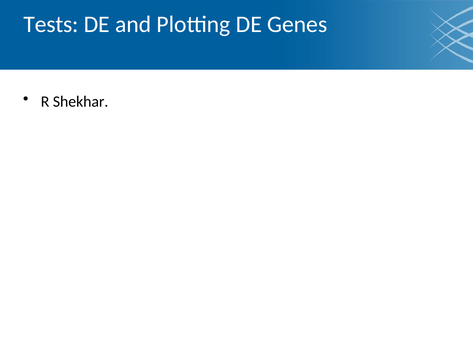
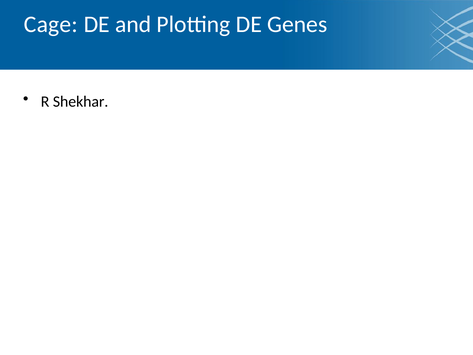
Tests: Tests -> Cage
